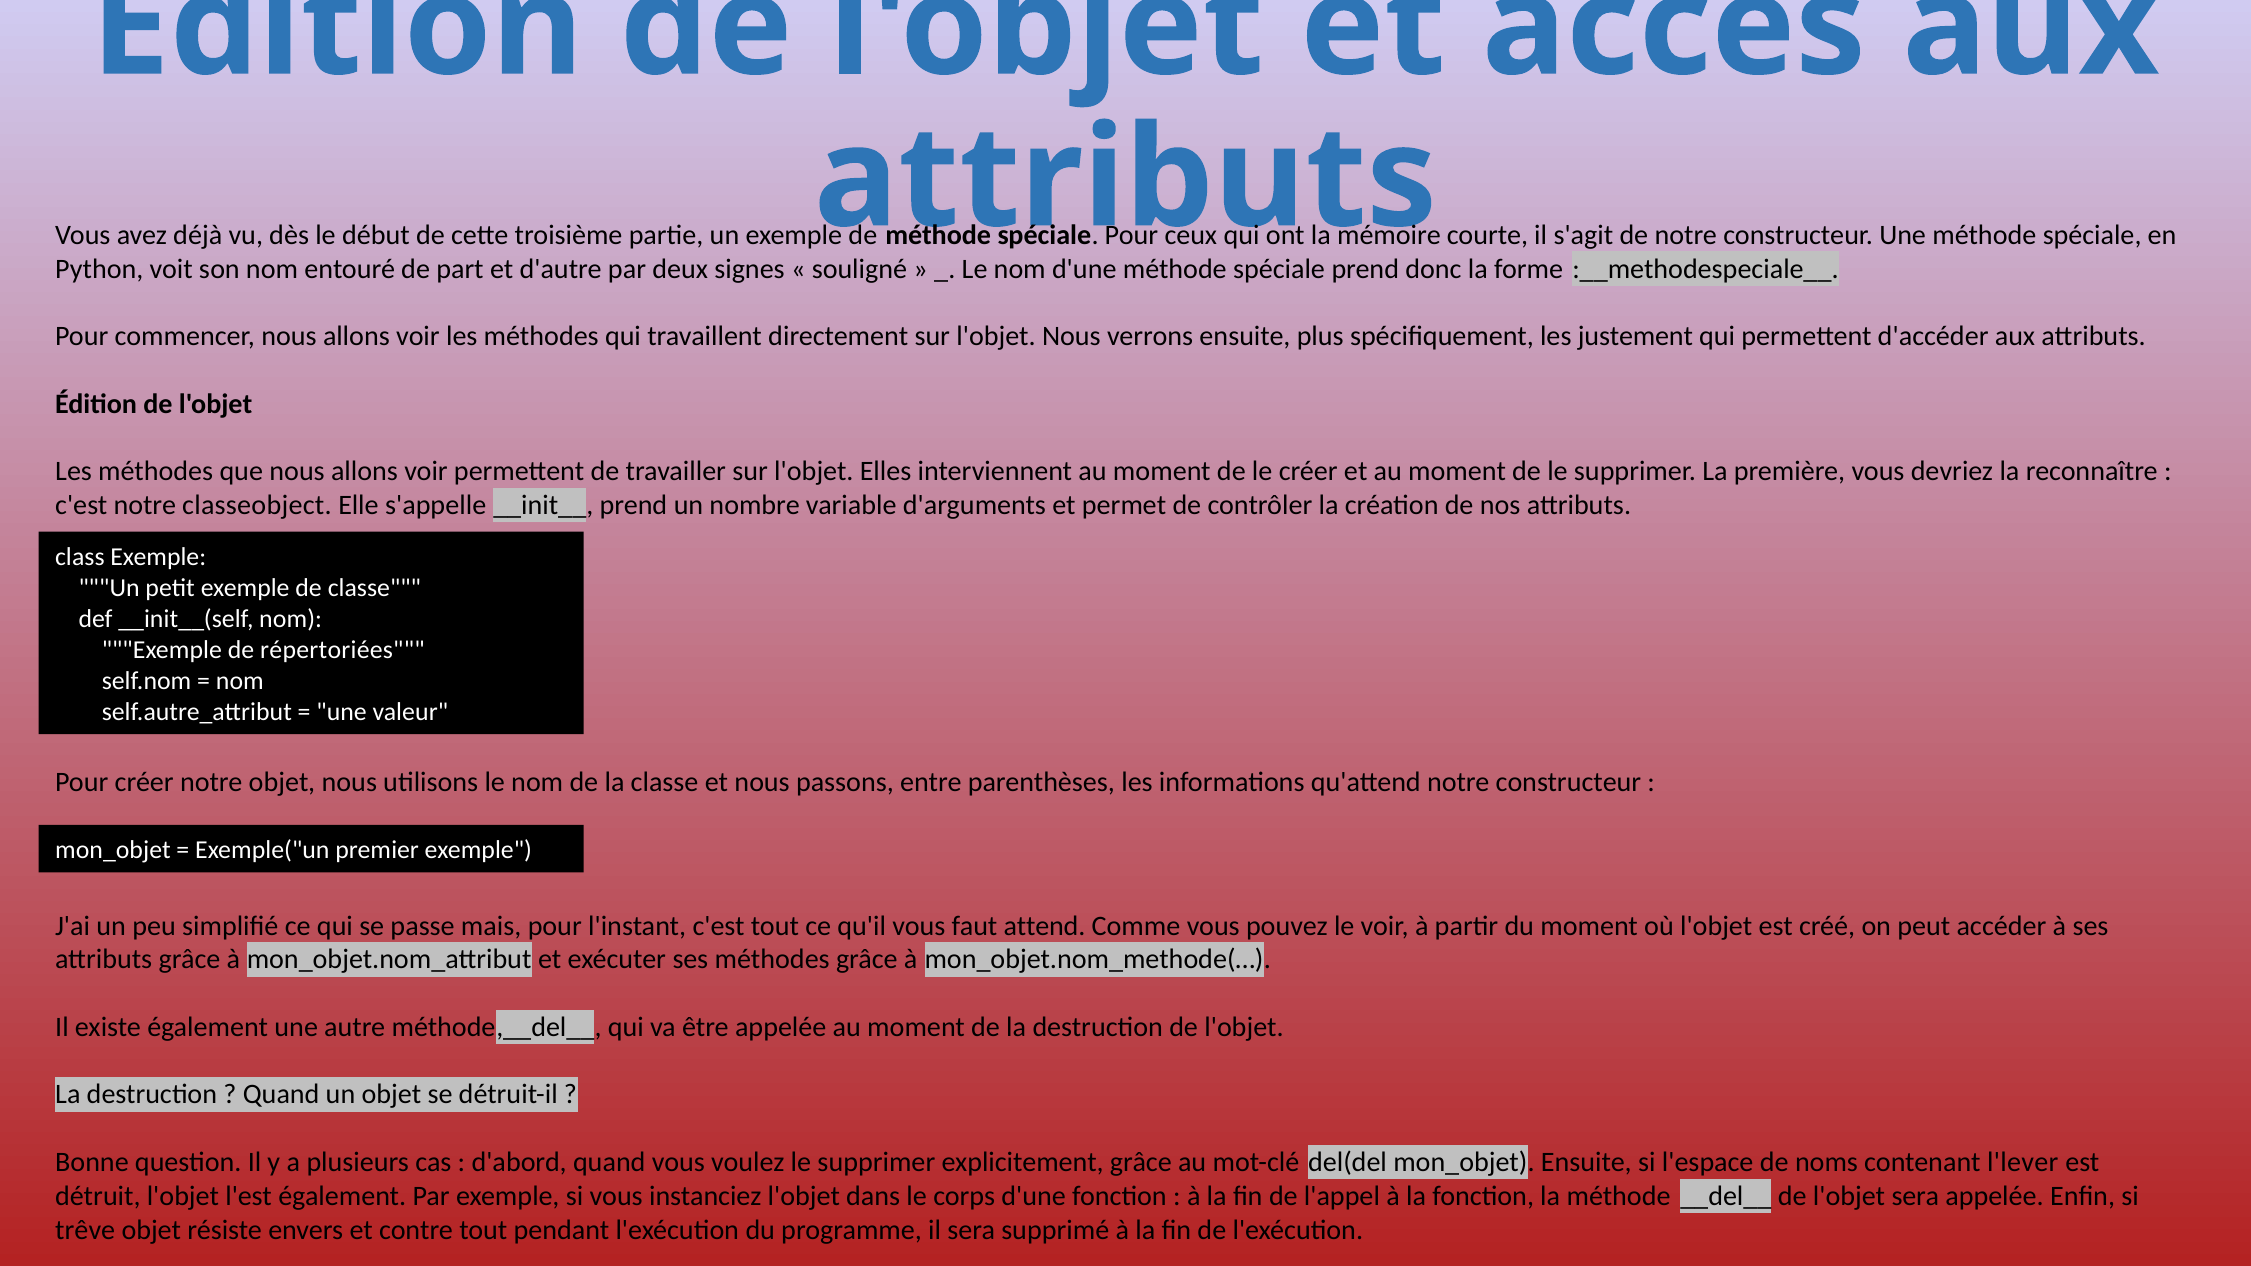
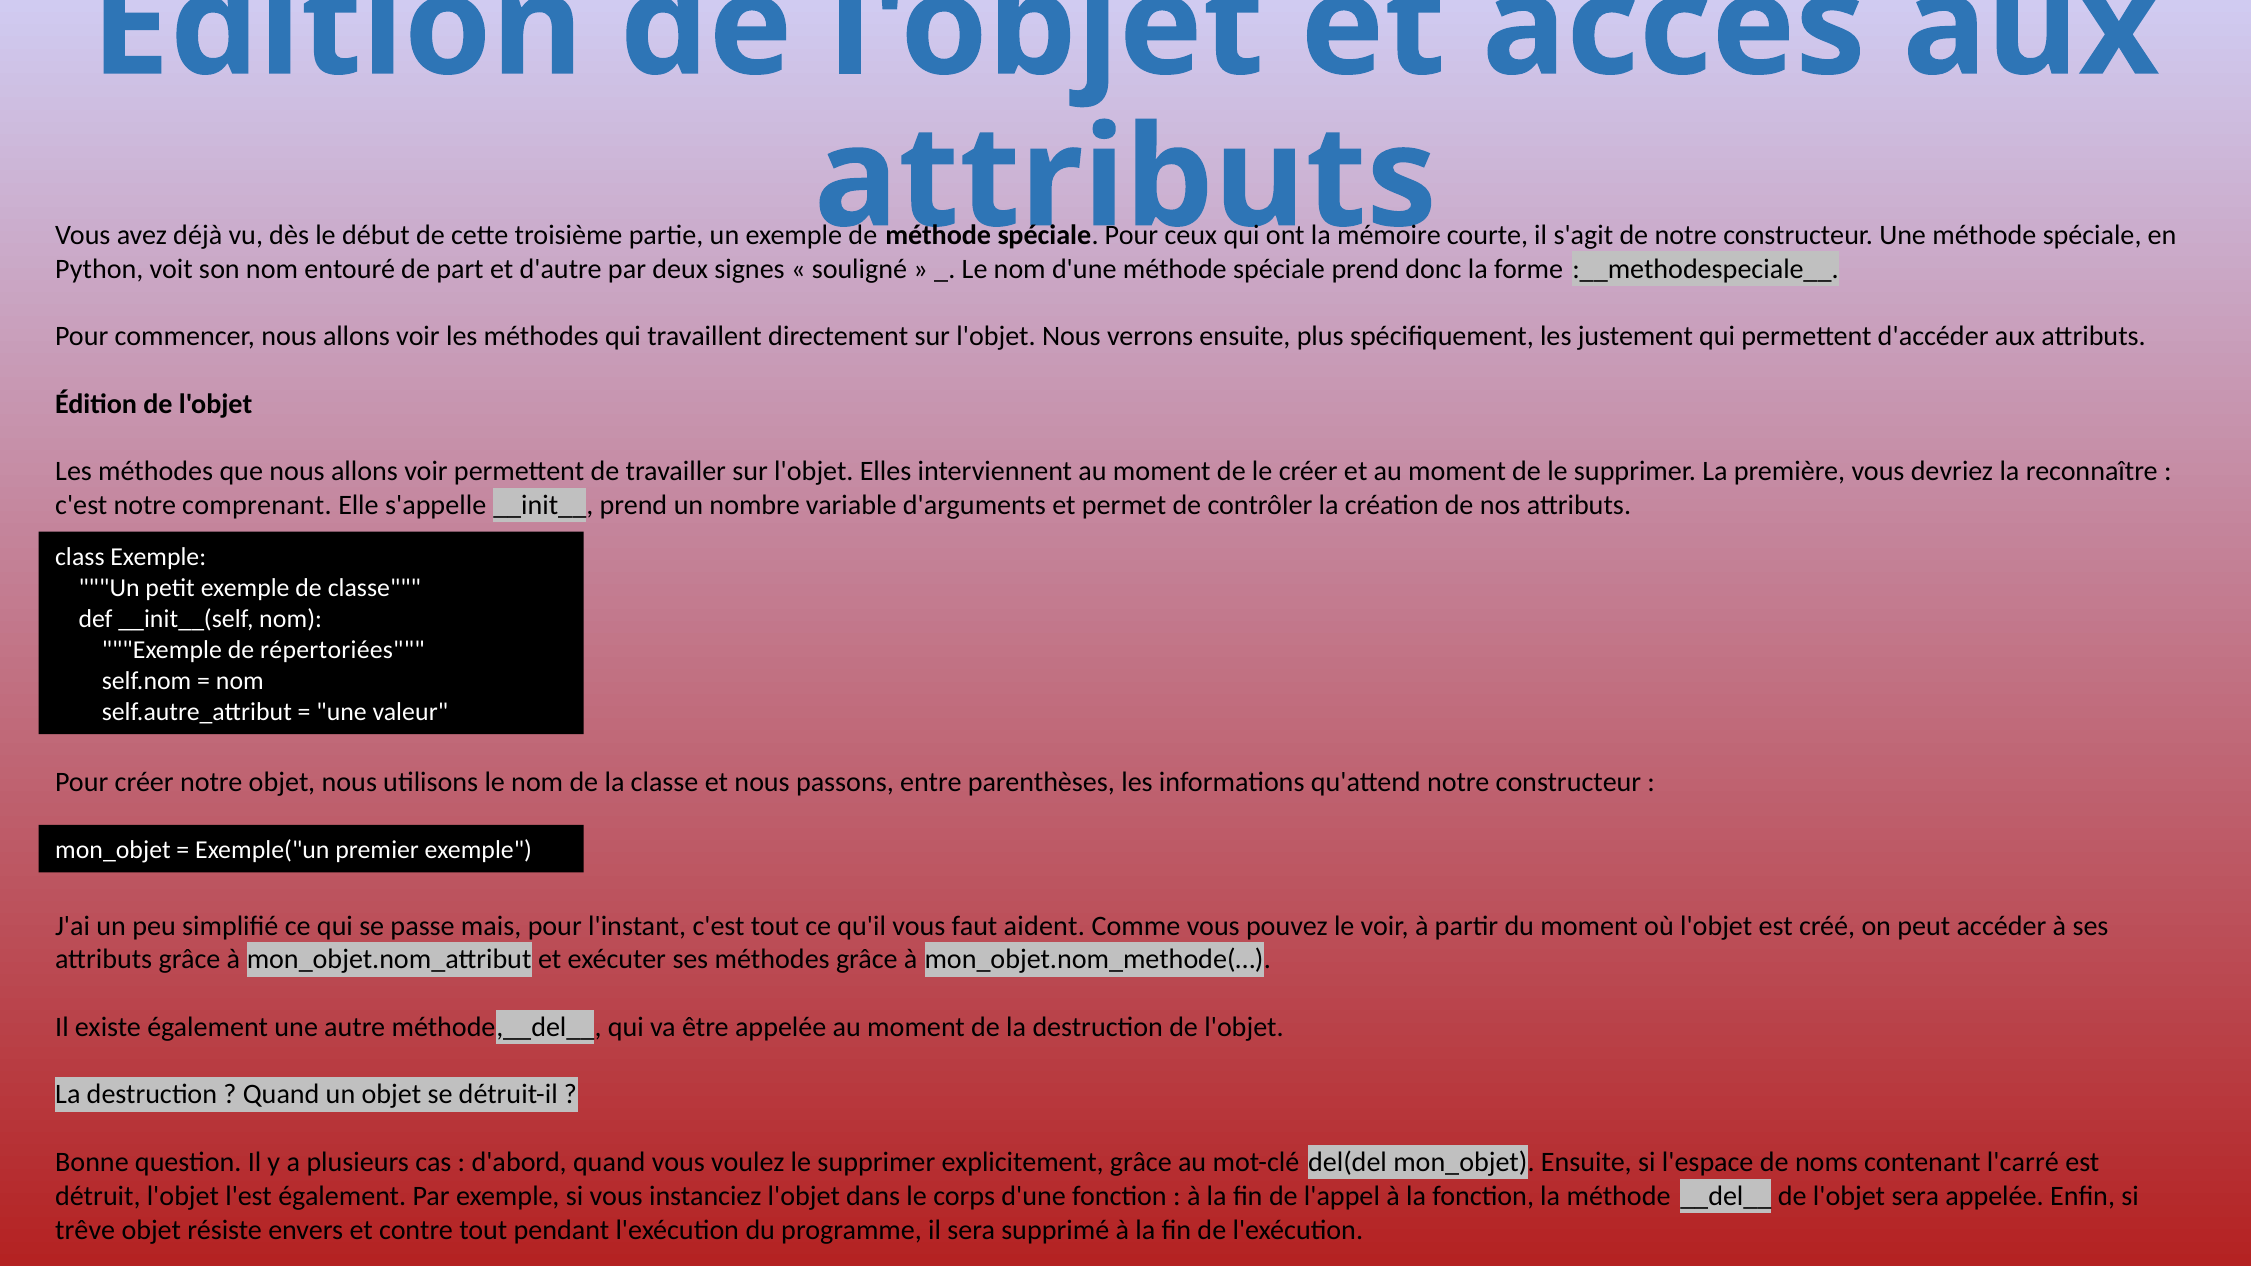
classeobject: classeobject -> comprenant
attend: attend -> aident
l'lever: l'lever -> l'carré
